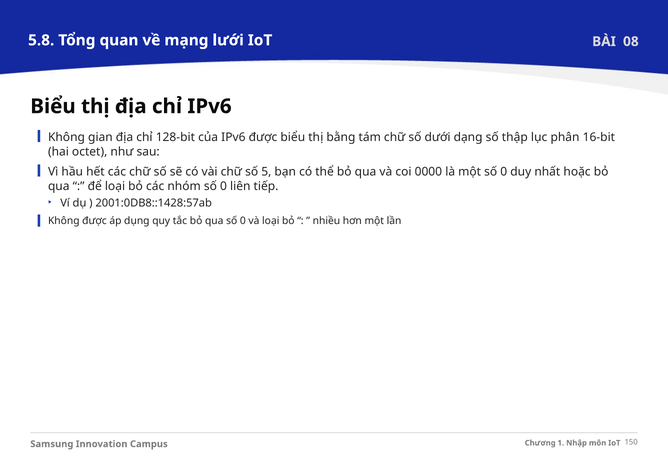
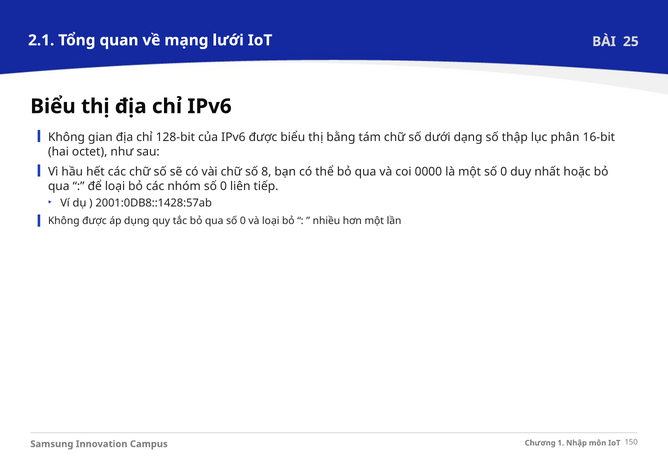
5.8: 5.8 -> 2.1
08: 08 -> 25
5: 5 -> 8
